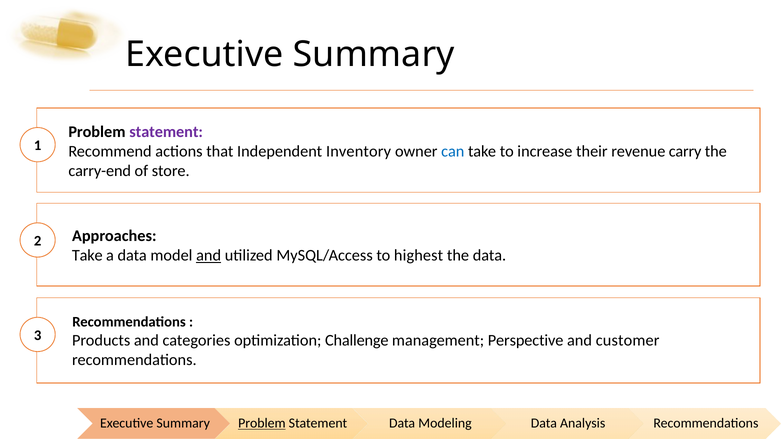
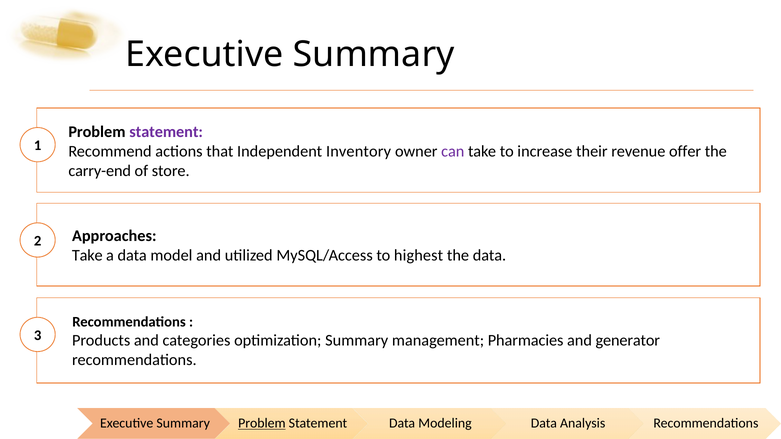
can colour: blue -> purple
carry: carry -> offer
and at (209, 256) underline: present -> none
optimization Challenge: Challenge -> Summary
Perspective: Perspective -> Pharmacies
customer: customer -> generator
